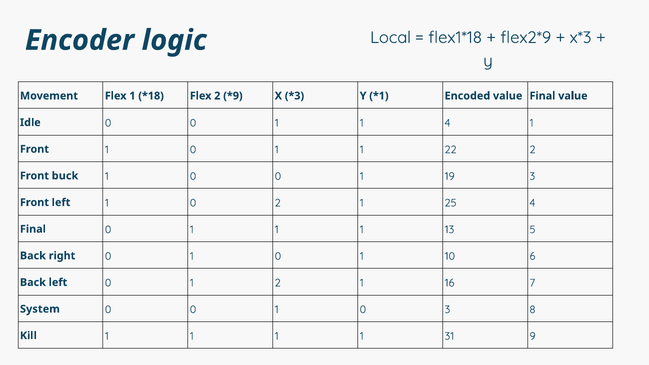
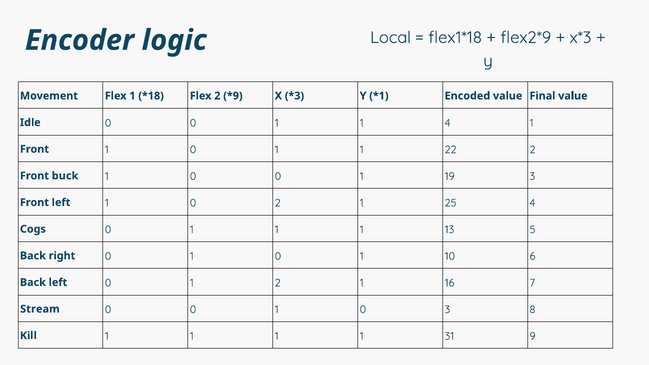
Final at (33, 229): Final -> Cogs
System: System -> Stream
